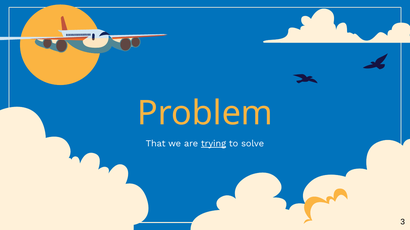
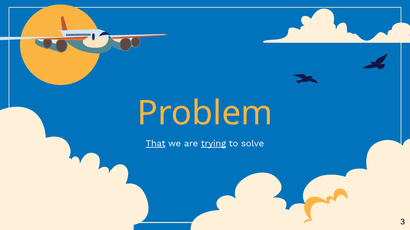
That underline: none -> present
